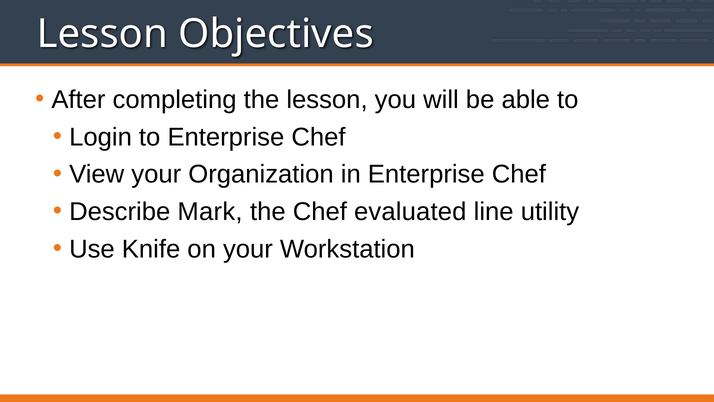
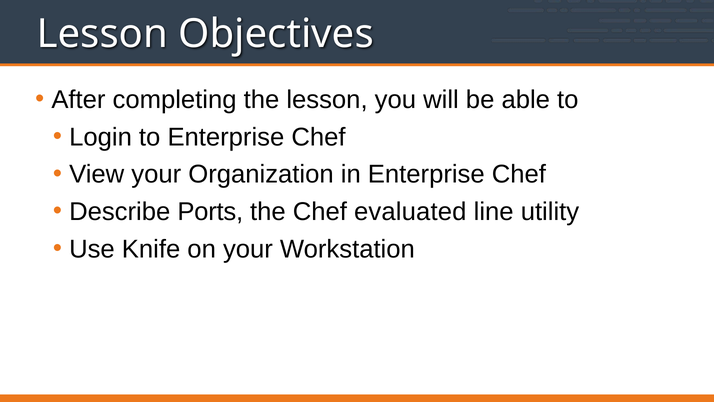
Mark: Mark -> Ports
